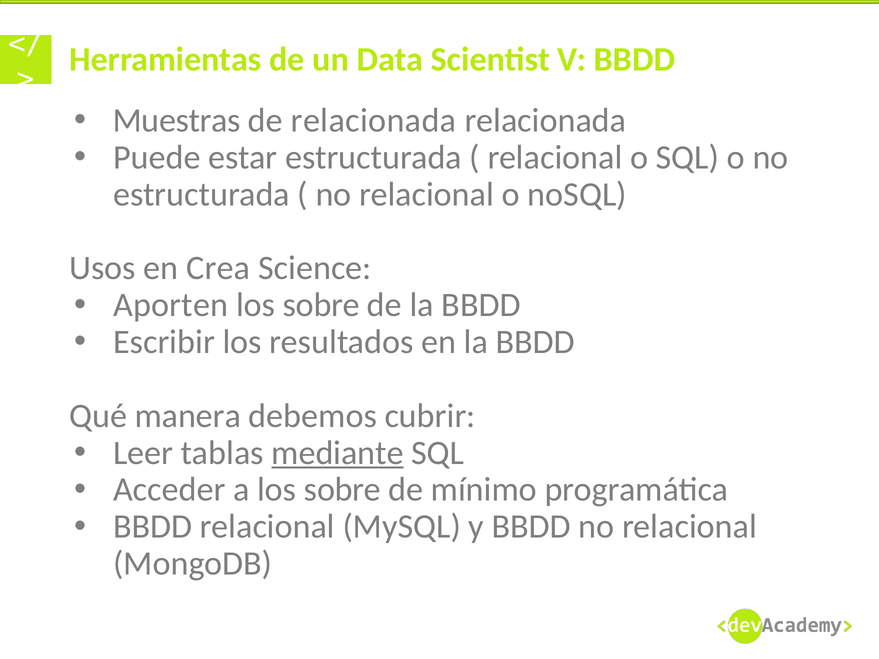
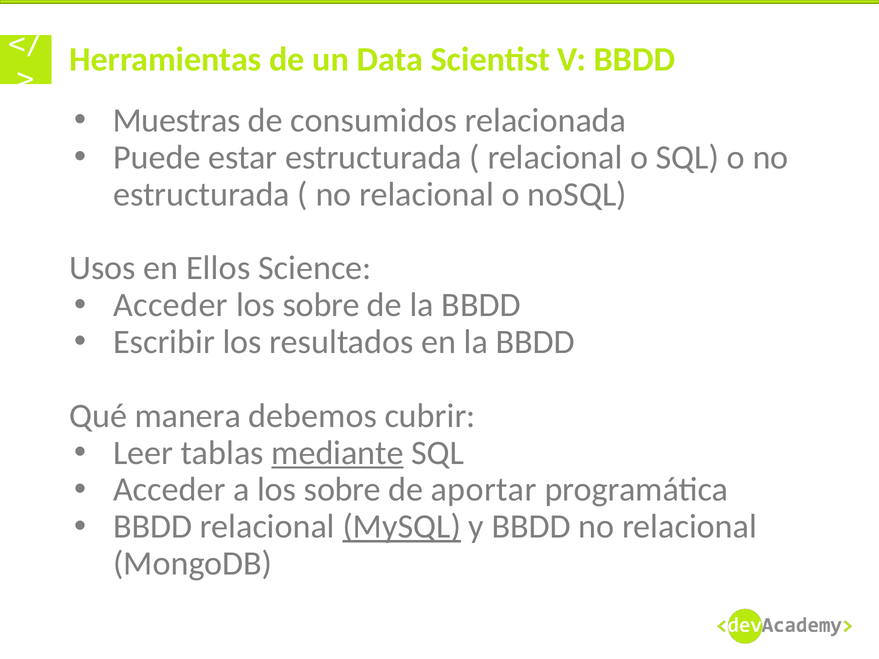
de relacionada: relacionada -> consumidos
Crea: Crea -> Ellos
Aporten at (171, 305): Aporten -> Acceder
mínimo: mínimo -> aportar
MySQL underline: none -> present
